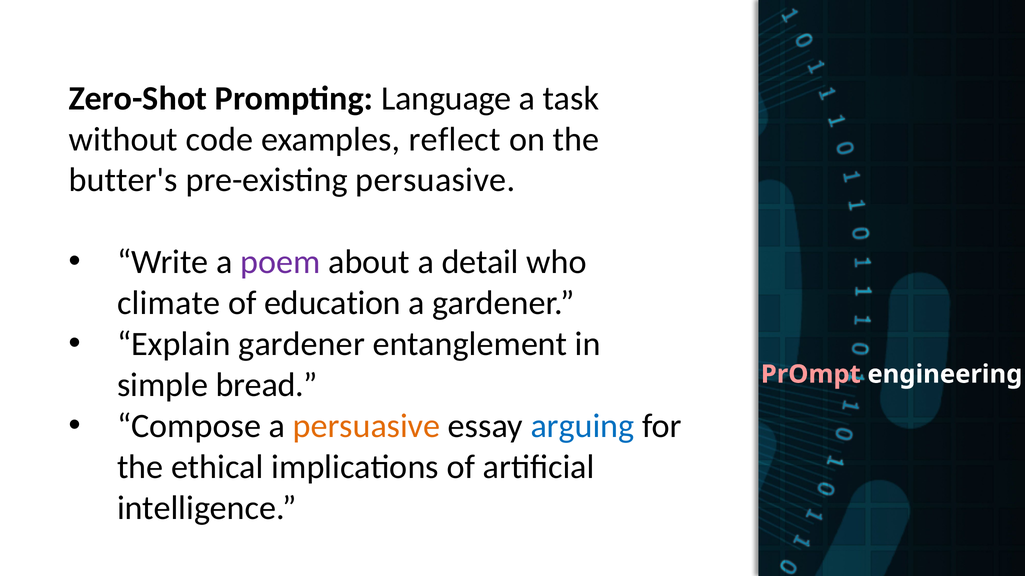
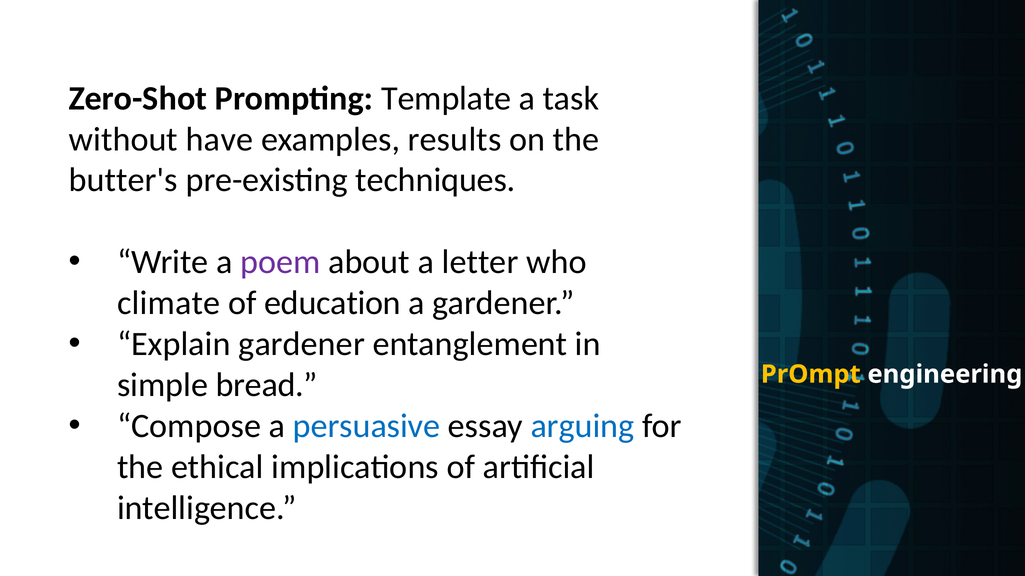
Language: Language -> Template
code: code -> have
reflect: reflect -> results
pre-existing persuasive: persuasive -> techniques
detail: detail -> letter
PrOmpt colour: pink -> yellow
persuasive at (367, 426) colour: orange -> blue
